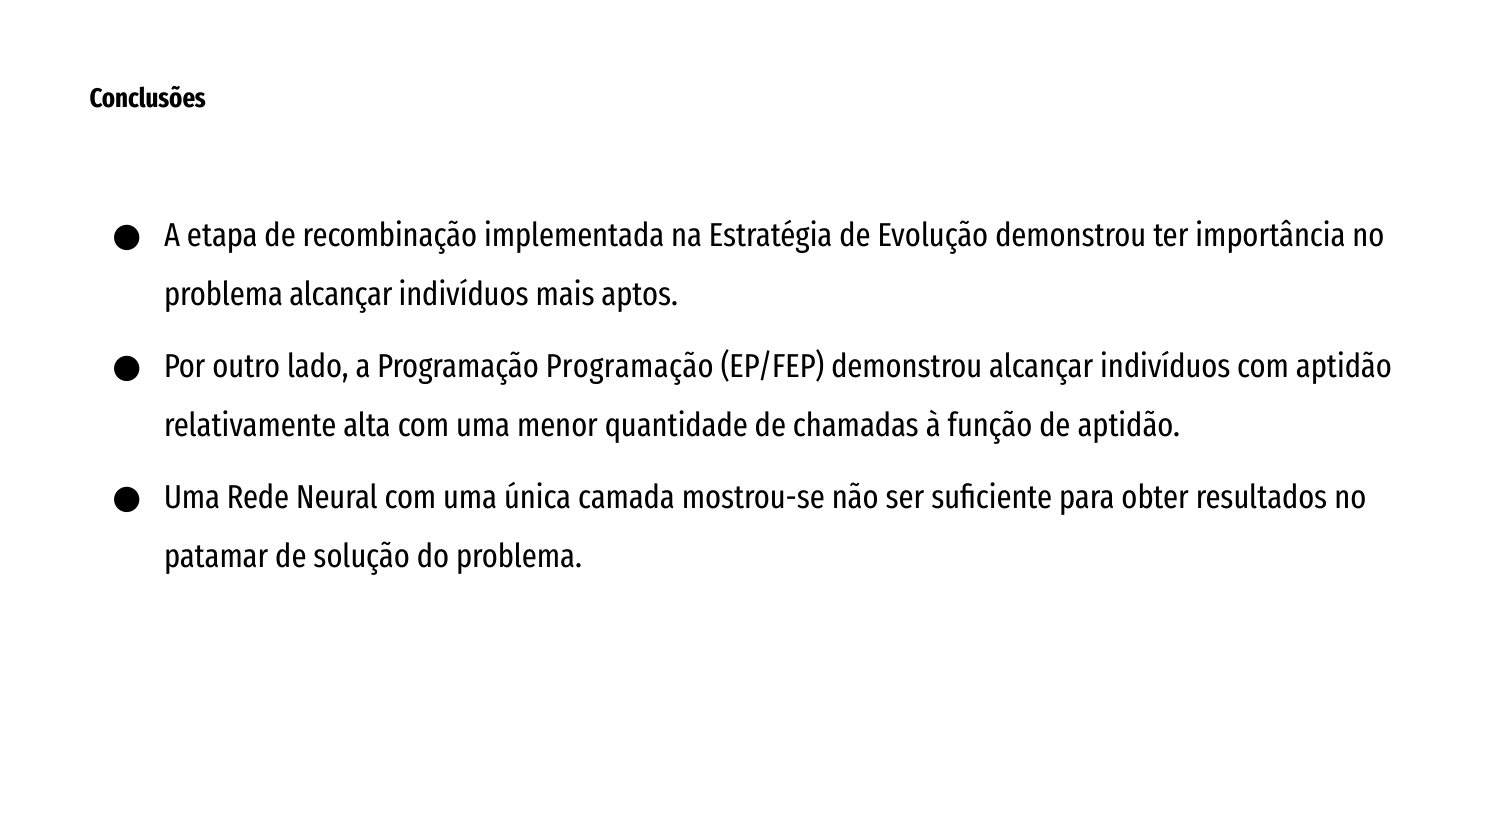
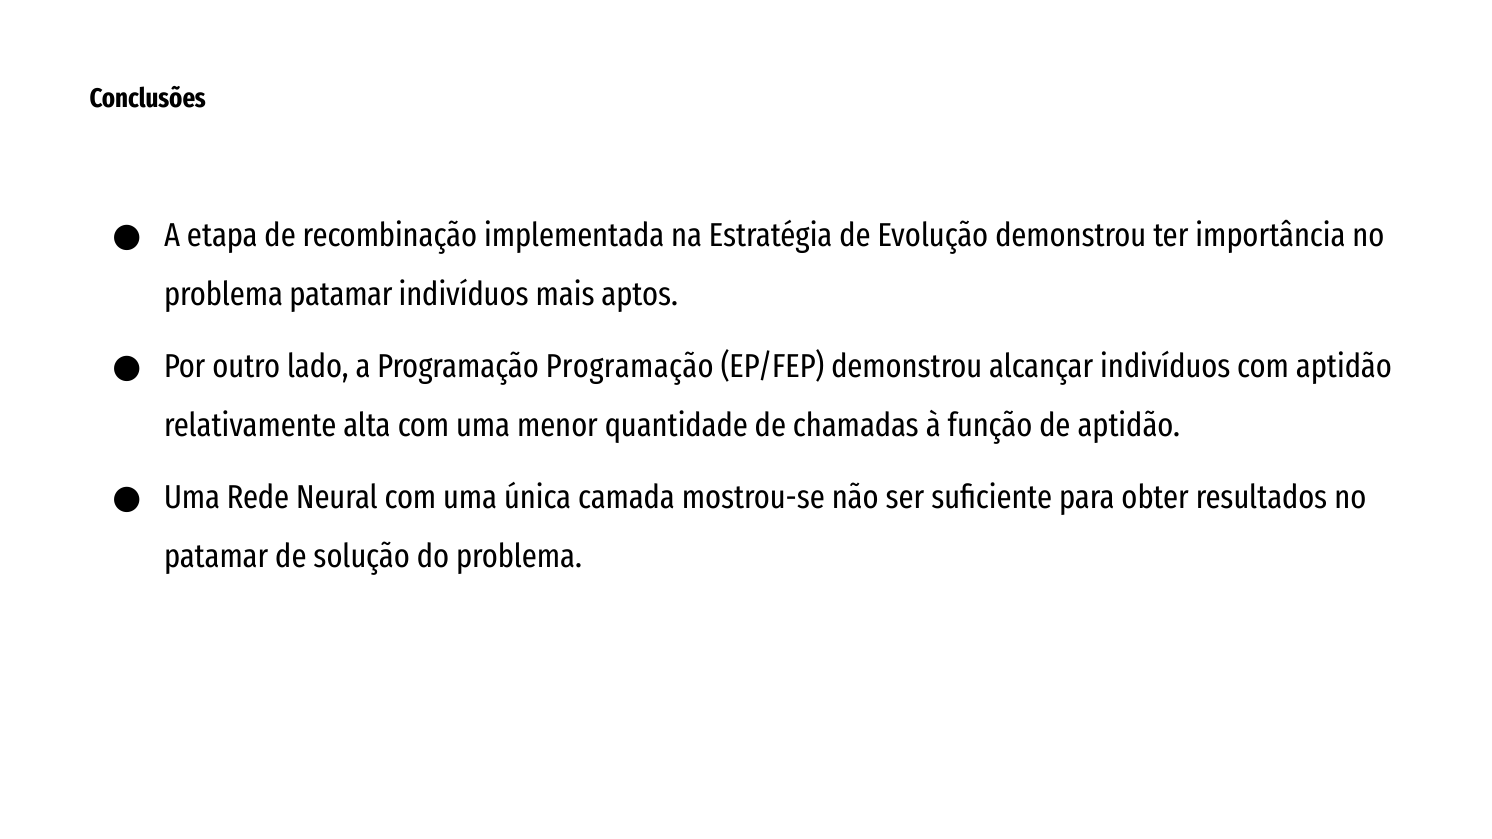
problema alcançar: alcançar -> patamar
